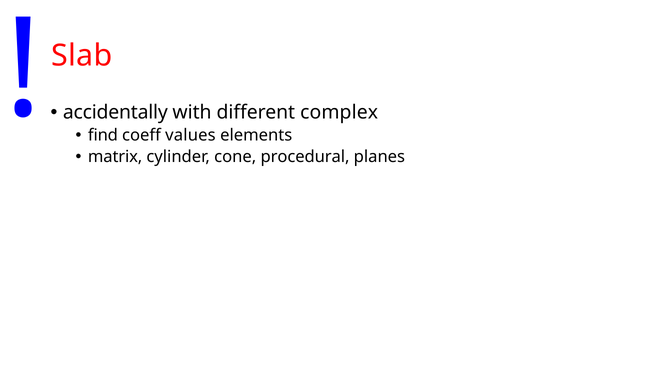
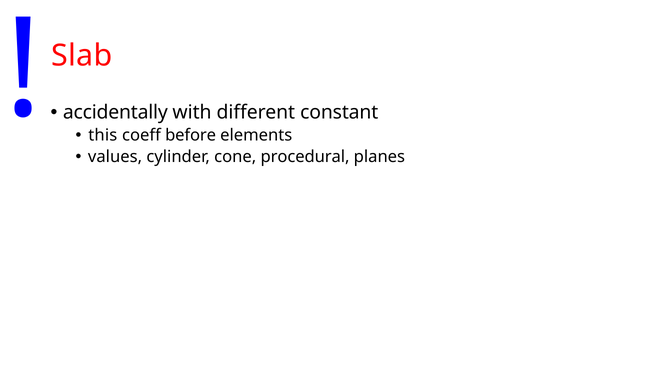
complex: complex -> constant
find: find -> this
values: values -> before
matrix: matrix -> values
